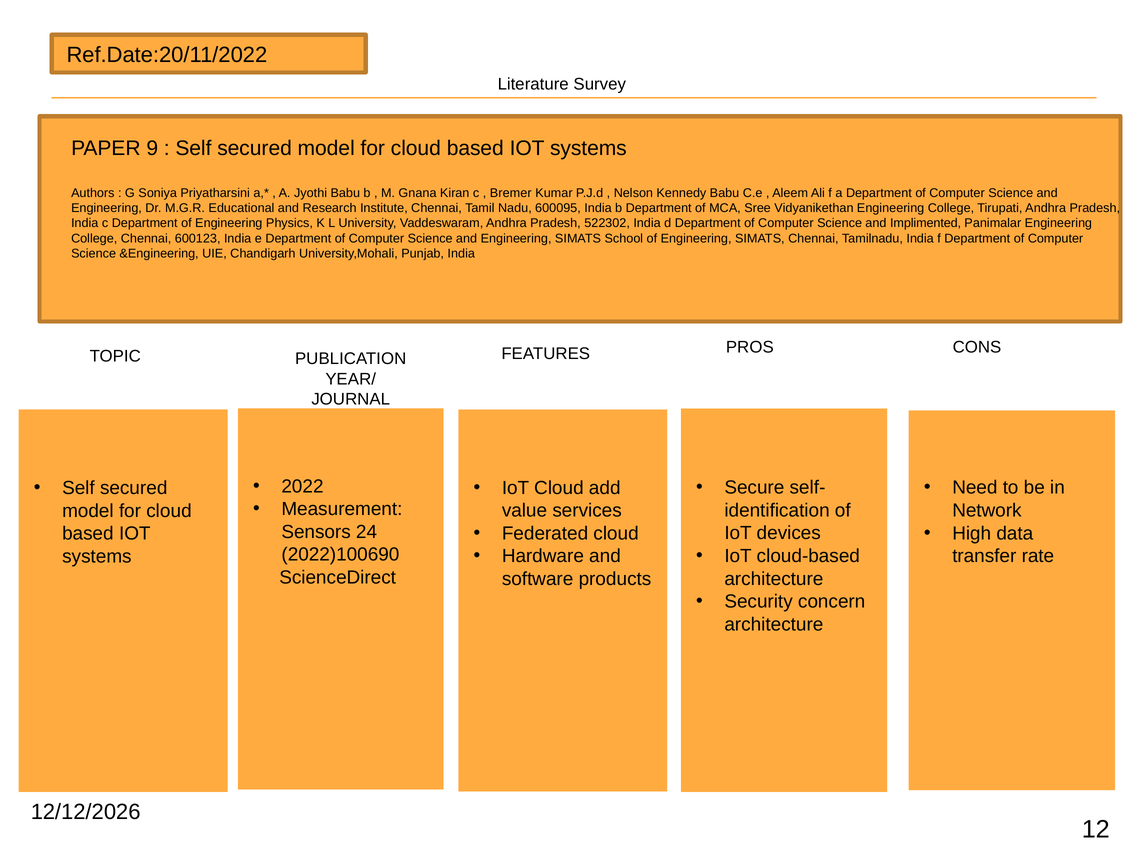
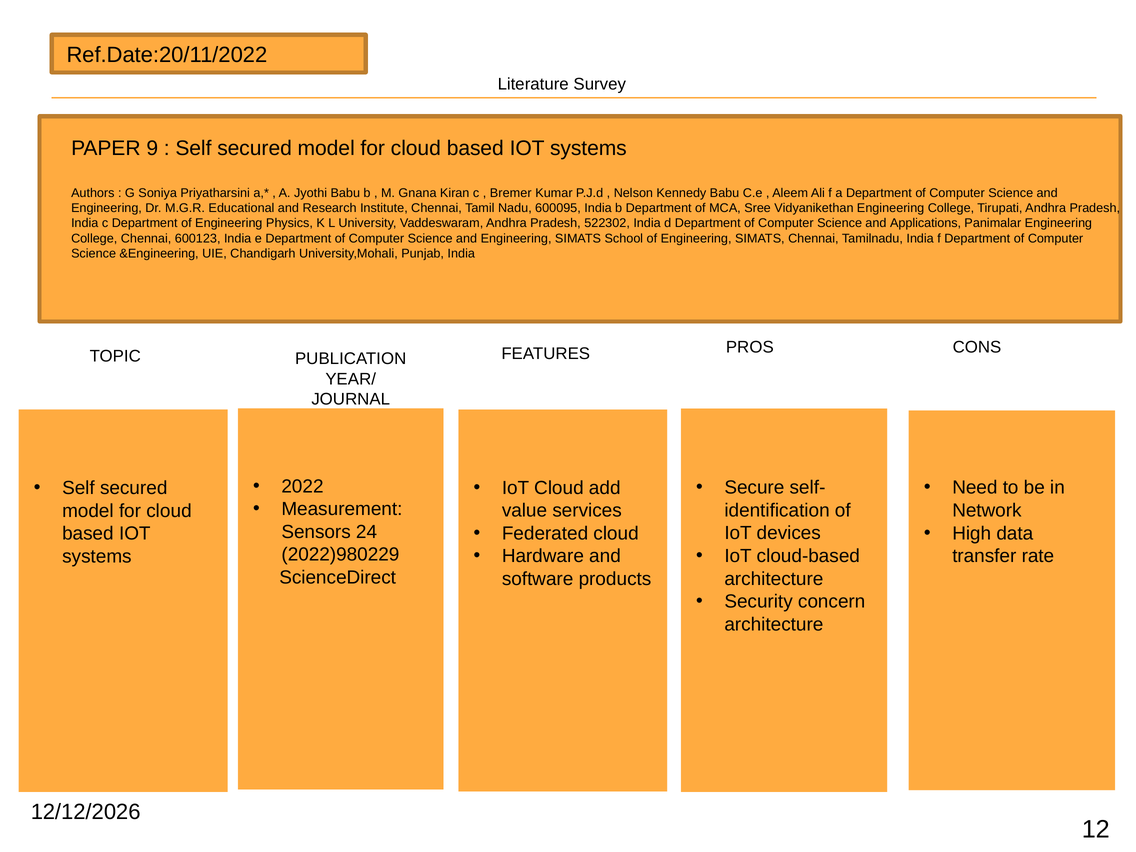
Implimented: Implimented -> Applications
2022)100690: 2022)100690 -> 2022)980229
